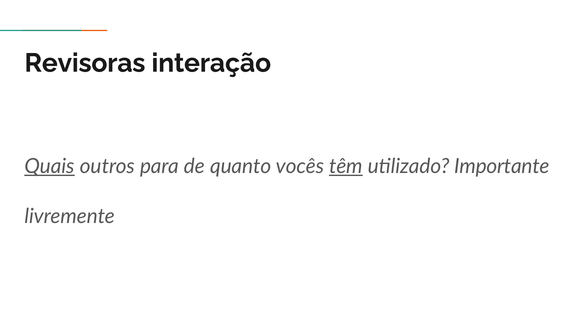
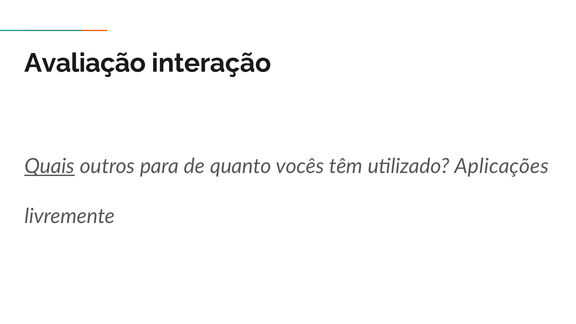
Revisoras: Revisoras -> Avaliação
têm underline: present -> none
Importante: Importante -> Aplicações
